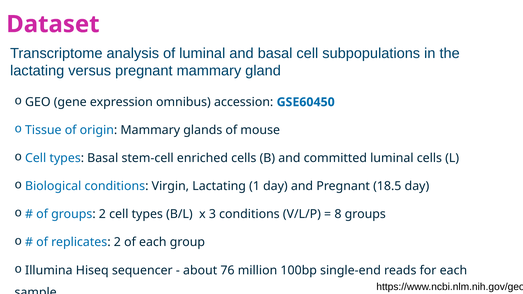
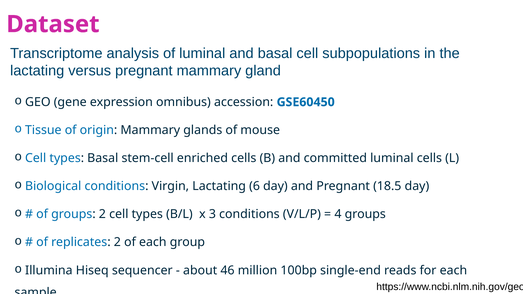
1: 1 -> 6
8: 8 -> 4
76: 76 -> 46
